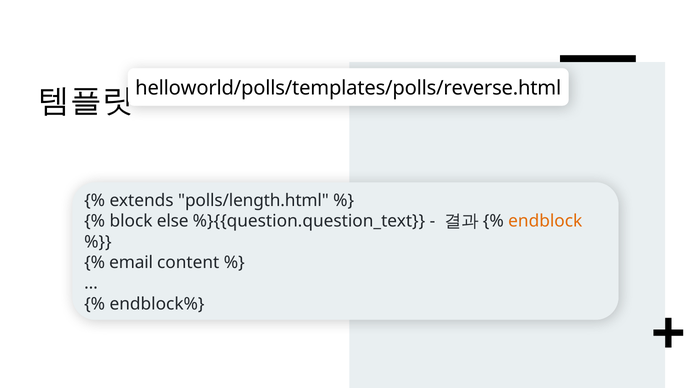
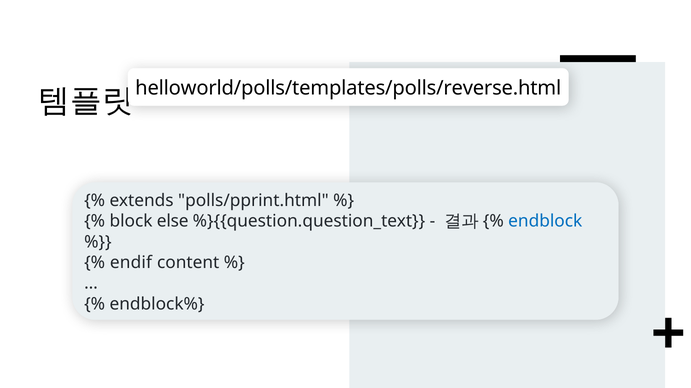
polls/length.html: polls/length.html -> polls/pprint.html
endblock colour: orange -> blue
email: email -> endif
